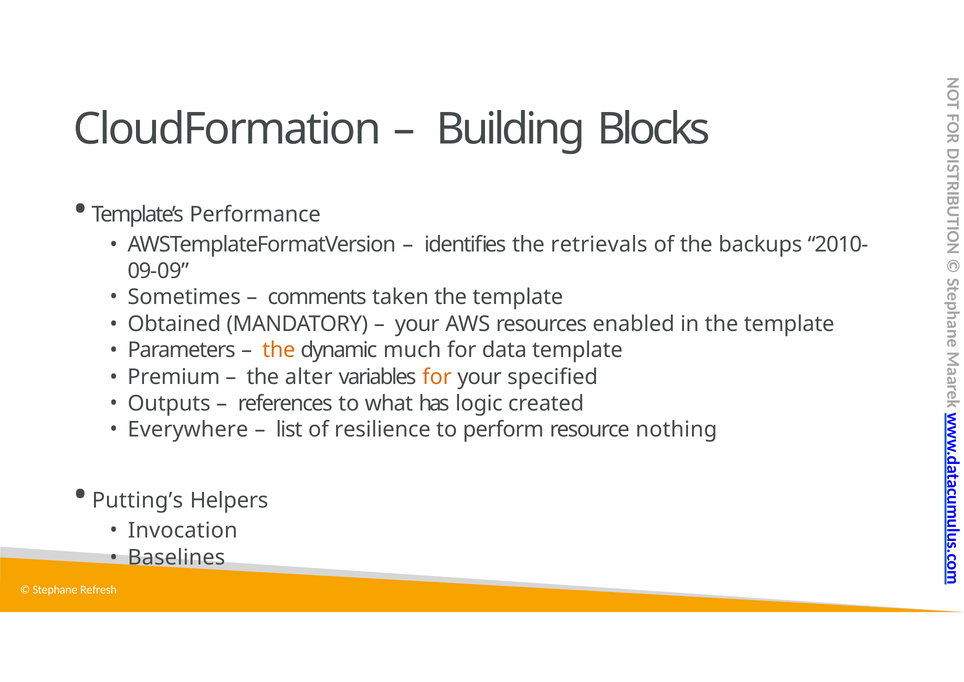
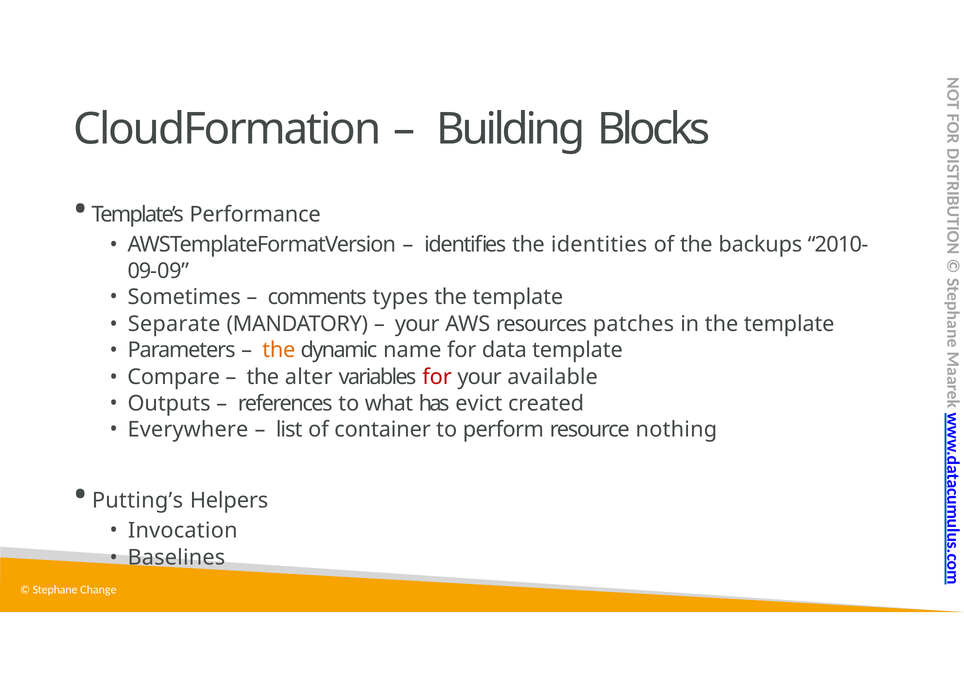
retrievals: retrievals -> identities
taken: taken -> types
Obtained: Obtained -> Separate
enabled: enabled -> patches
much: much -> name
Premium: Premium -> Compare
for at (437, 377) colour: orange -> red
specified: specified -> available
logic: logic -> evict
resilience: resilience -> container
Refresh: Refresh -> Change
